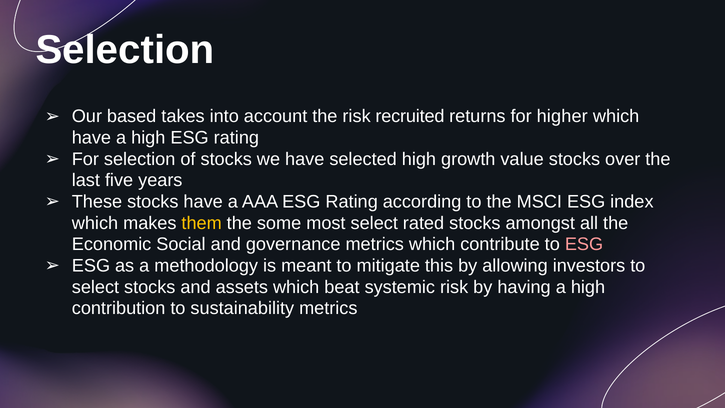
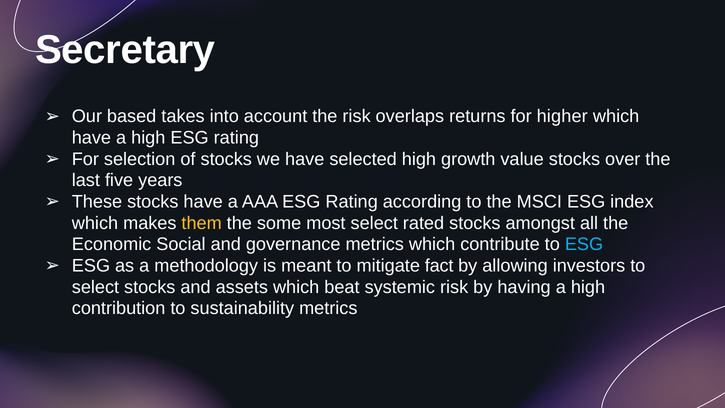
Selection at (125, 50): Selection -> Secretary
recruited: recruited -> overlaps
ESG at (584, 244) colour: pink -> light blue
this: this -> fact
